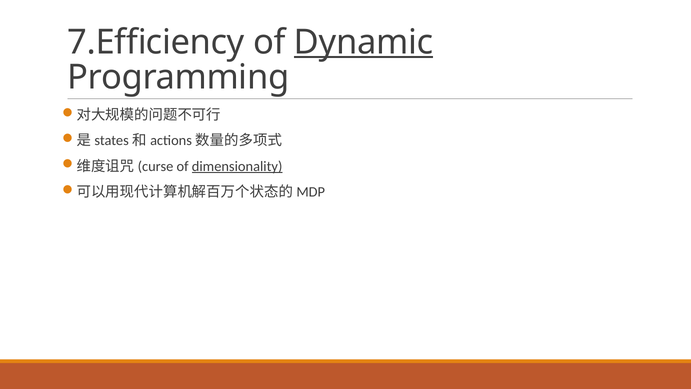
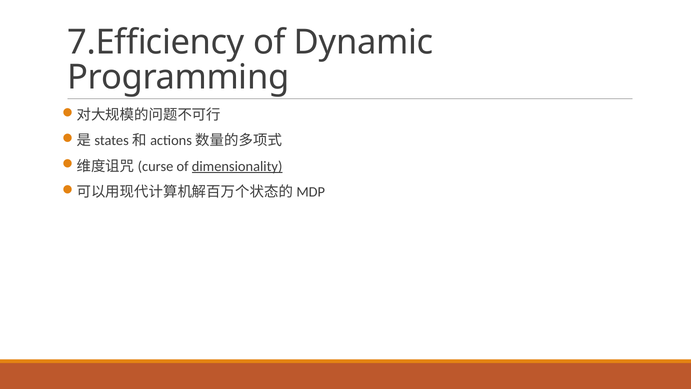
Dynamic underline: present -> none
